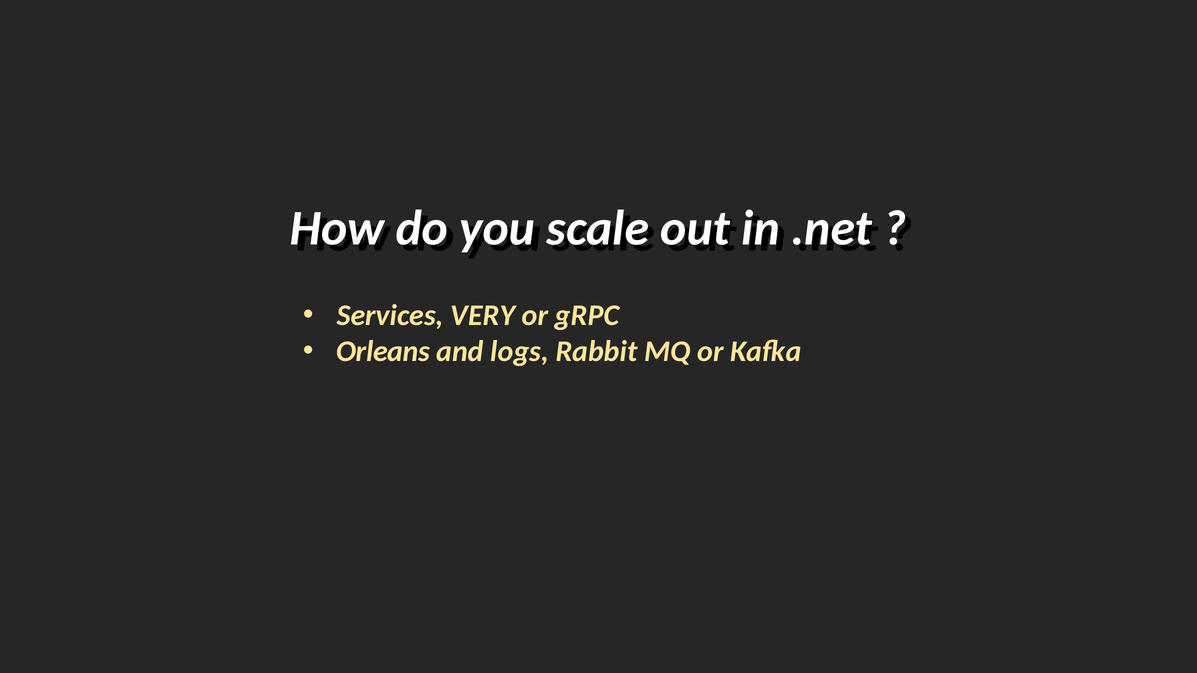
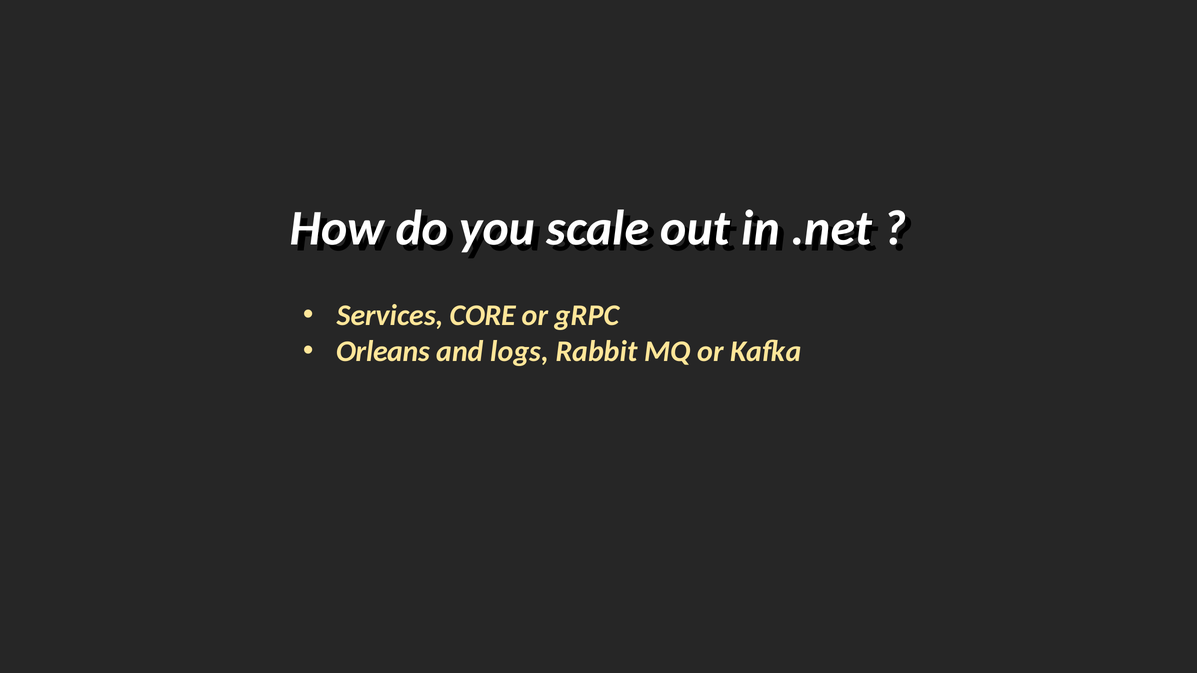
VERY: VERY -> CORE
